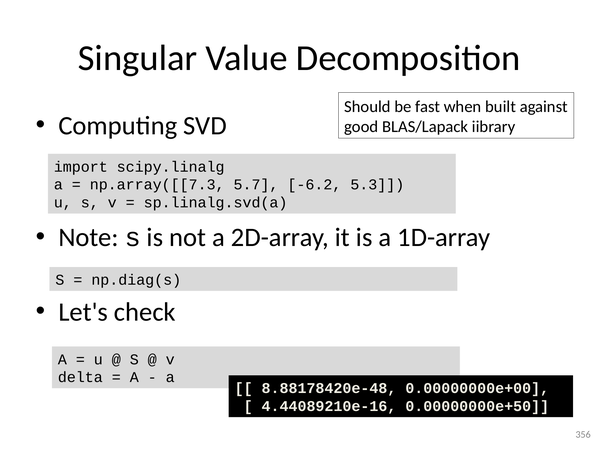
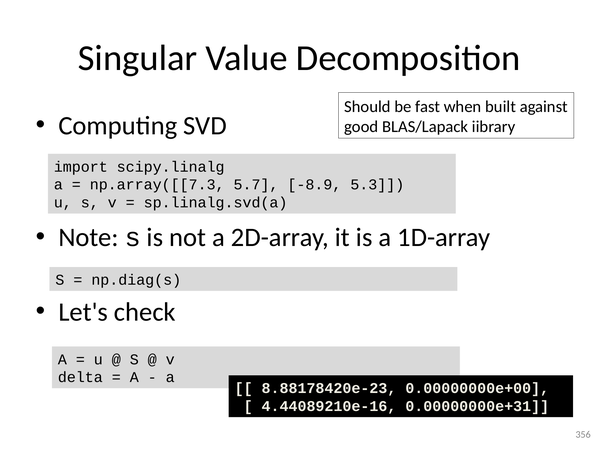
-6.2: -6.2 -> -8.9
8.88178420e-48: 8.88178420e-48 -> 8.88178420e-23
0.00000000e+50: 0.00000000e+50 -> 0.00000000e+31
